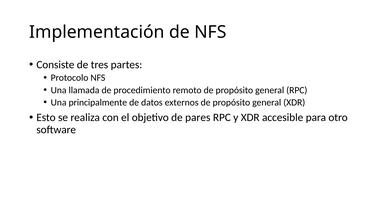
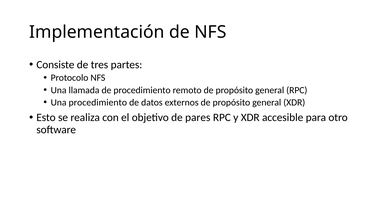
Una principalmente: principalmente -> procedimiento
